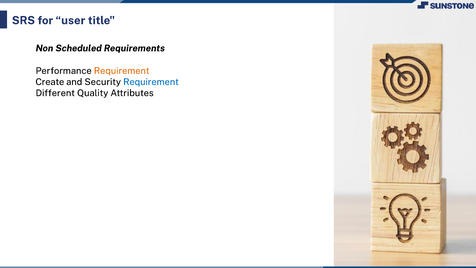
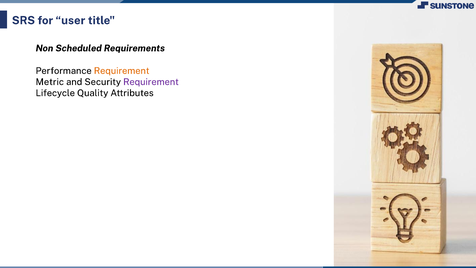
Create: Create -> Metric
Requirement at (151, 82) colour: blue -> purple
Different: Different -> Lifecycle
